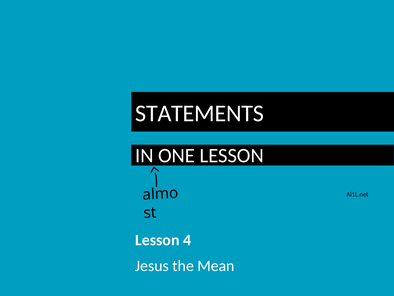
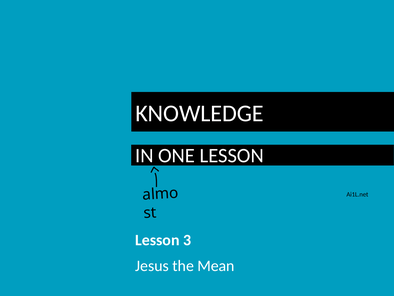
STATEMENTS: STATEMENTS -> KNOWLEDGE
4: 4 -> 3
